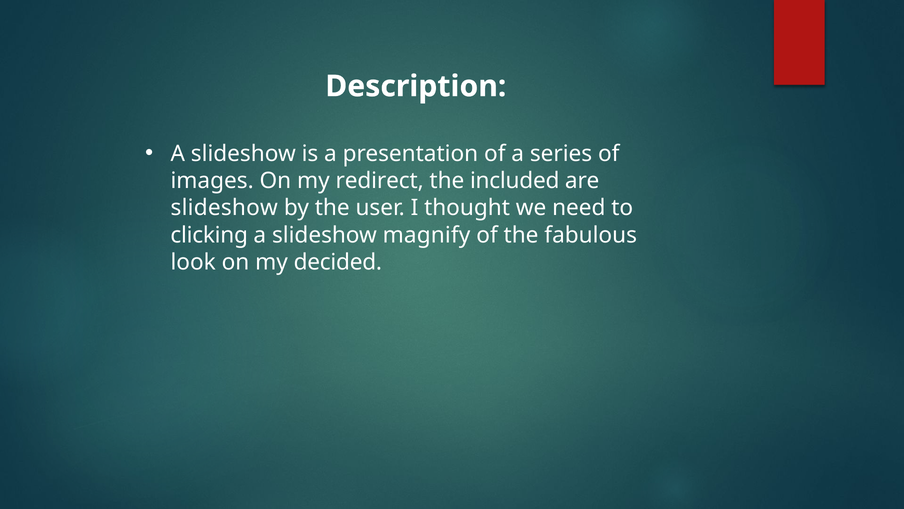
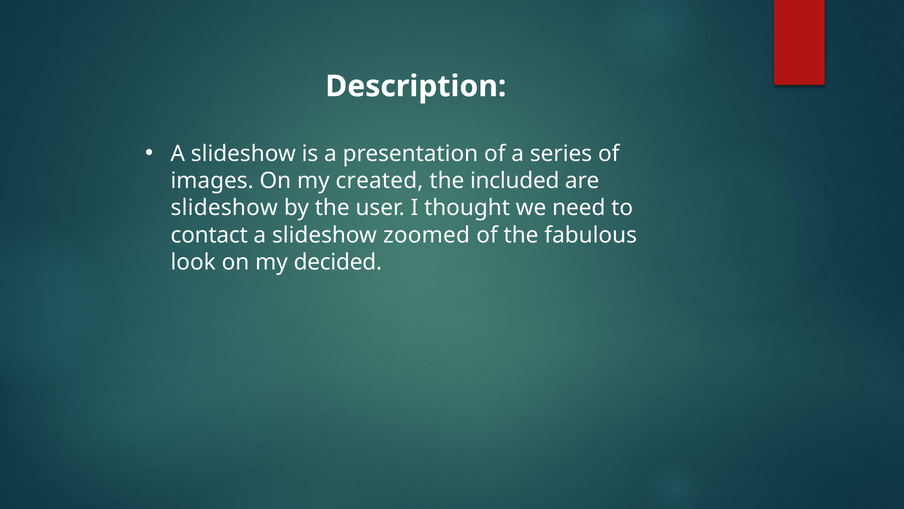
redirect: redirect -> created
clicking: clicking -> contact
magnify: magnify -> zoomed
